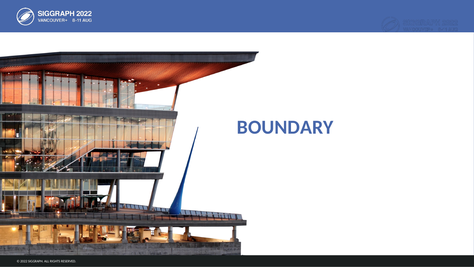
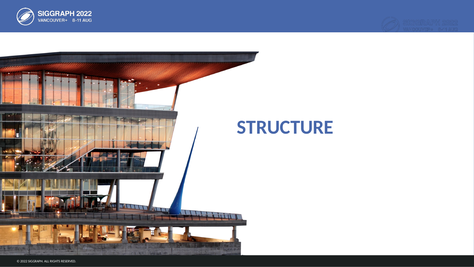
BOUNDARY: BOUNDARY -> STRUCTURE
